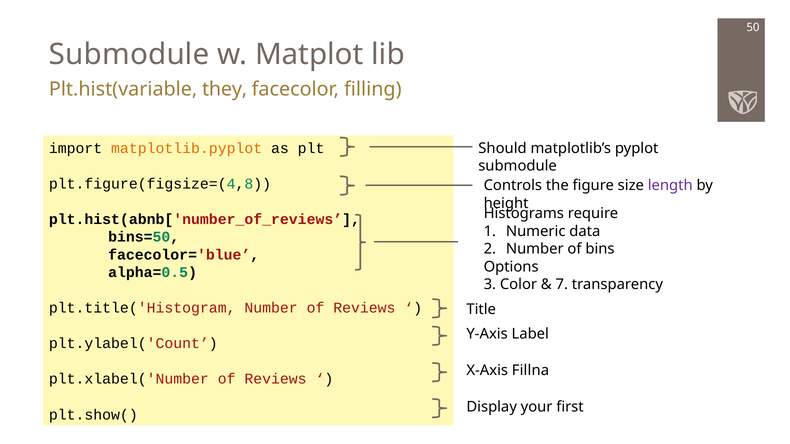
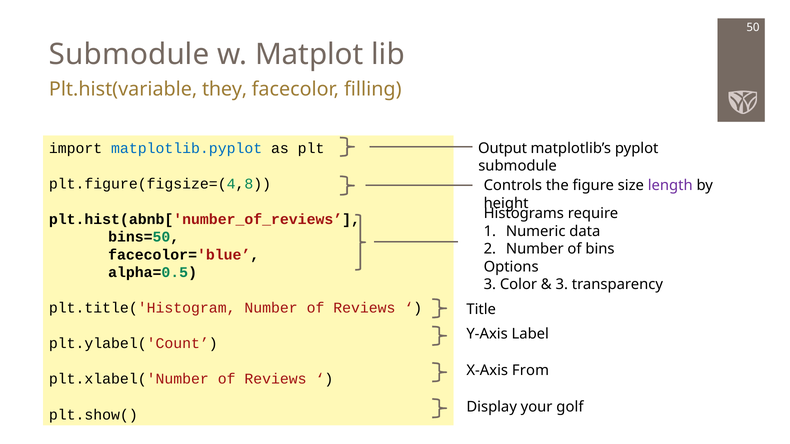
matplotlib.pyplot colour: orange -> blue
Should: Should -> Output
7 at (562, 285): 7 -> 3
Fillna: Fillna -> From
first: first -> golf
